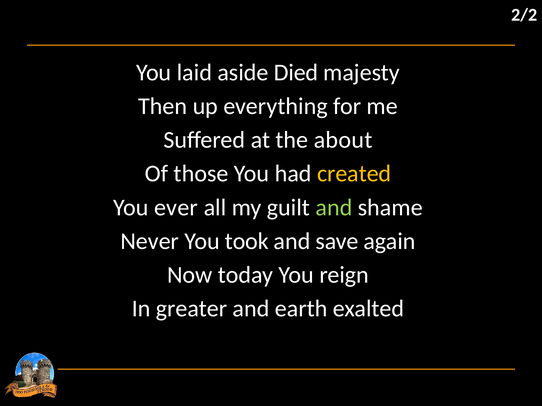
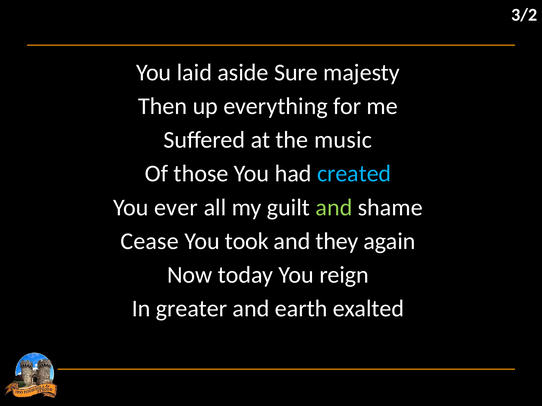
2/2: 2/2 -> 3/2
Died: Died -> Sure
about: about -> music
created colour: yellow -> light blue
Never: Never -> Cease
save: save -> they
